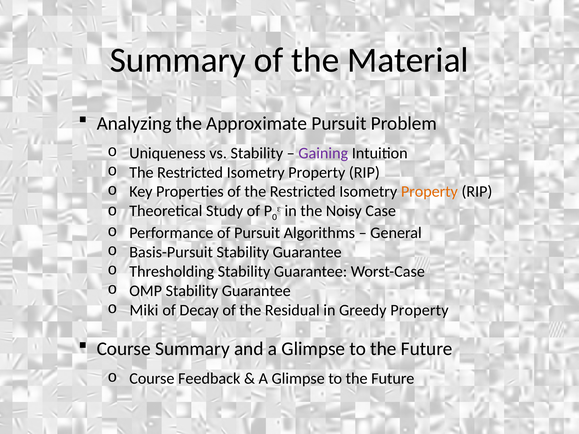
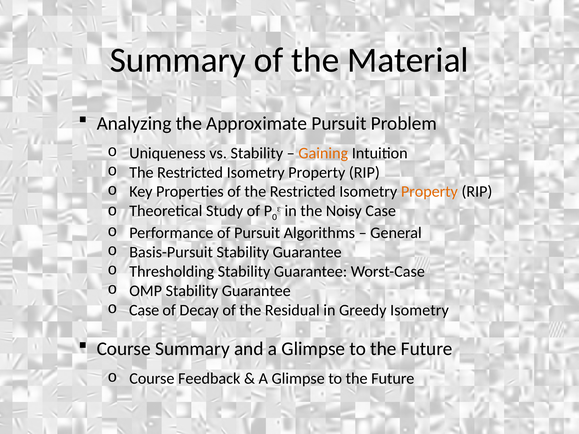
Gaining colour: purple -> orange
Miki at (144, 310): Miki -> Case
Greedy Property: Property -> Isometry
